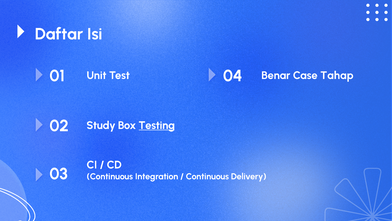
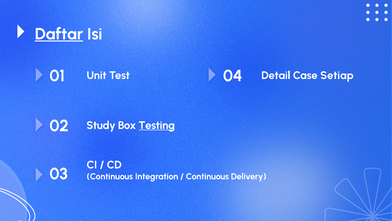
Daftar underline: none -> present
Benar: Benar -> Detail
Tahap: Tahap -> Setiap
